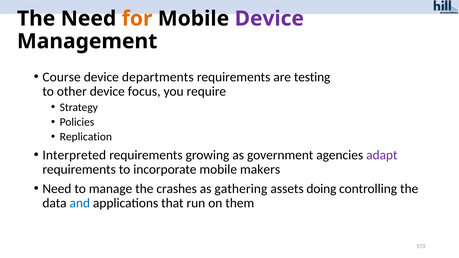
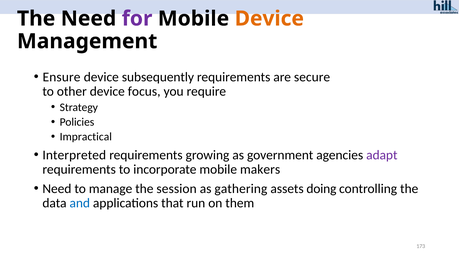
for colour: orange -> purple
Device at (269, 19) colour: purple -> orange
Course: Course -> Ensure
departments: departments -> subsequently
testing: testing -> secure
Replication: Replication -> Impractical
crashes: crashes -> session
